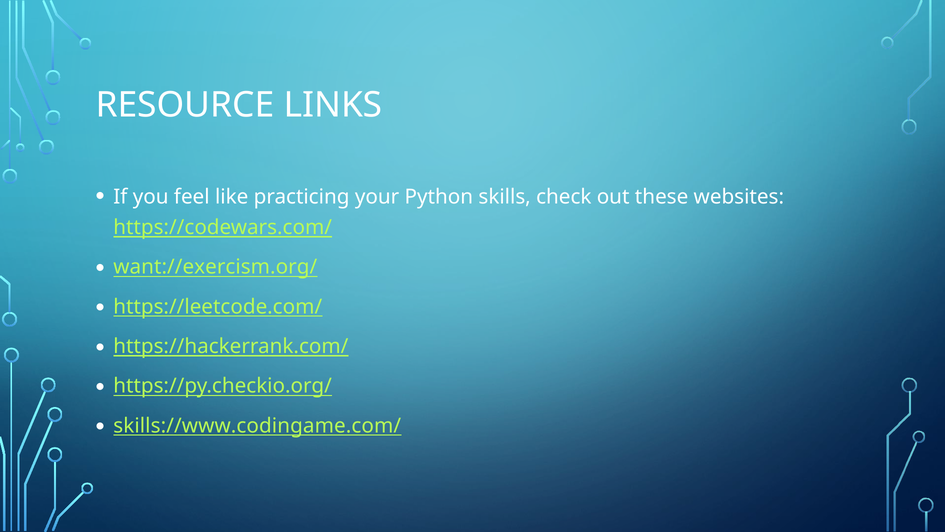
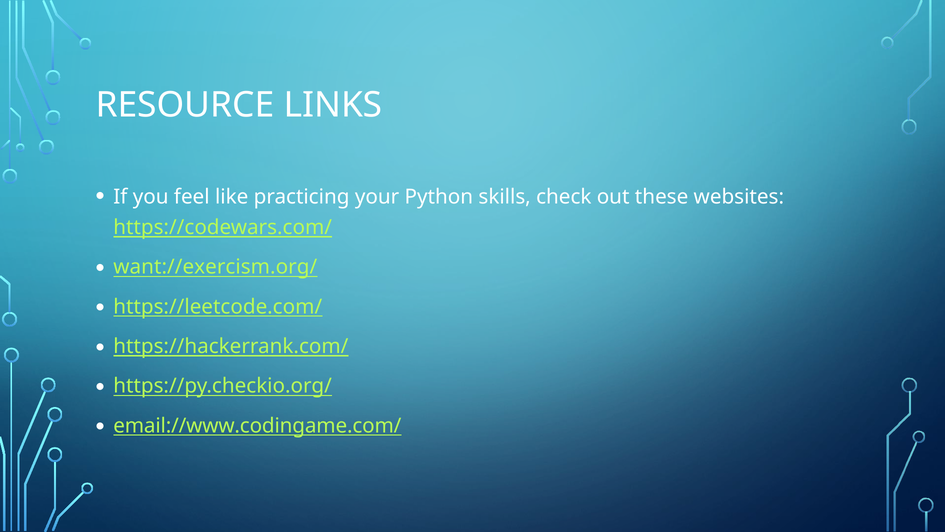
skills://www.codingame.com/: skills://www.codingame.com/ -> email://www.codingame.com/
